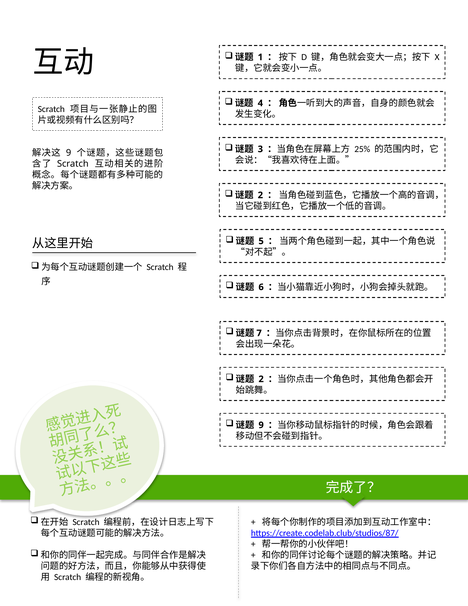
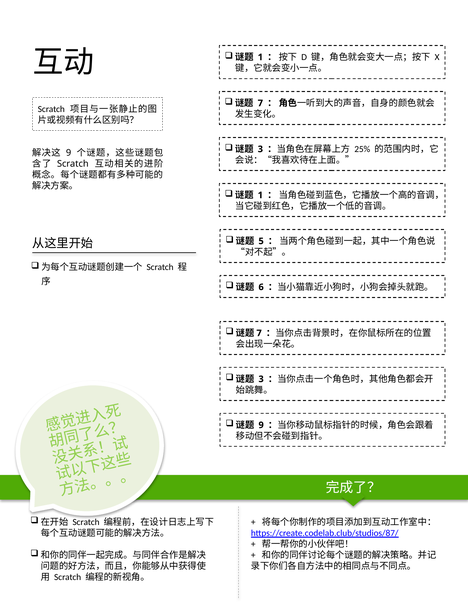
4 at (260, 103): 4 -> 7
2 at (260, 195): 2 -> 1
2 at (261, 379): 2 -> 3
